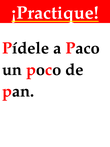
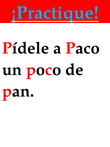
¡Practique colour: white -> light blue
